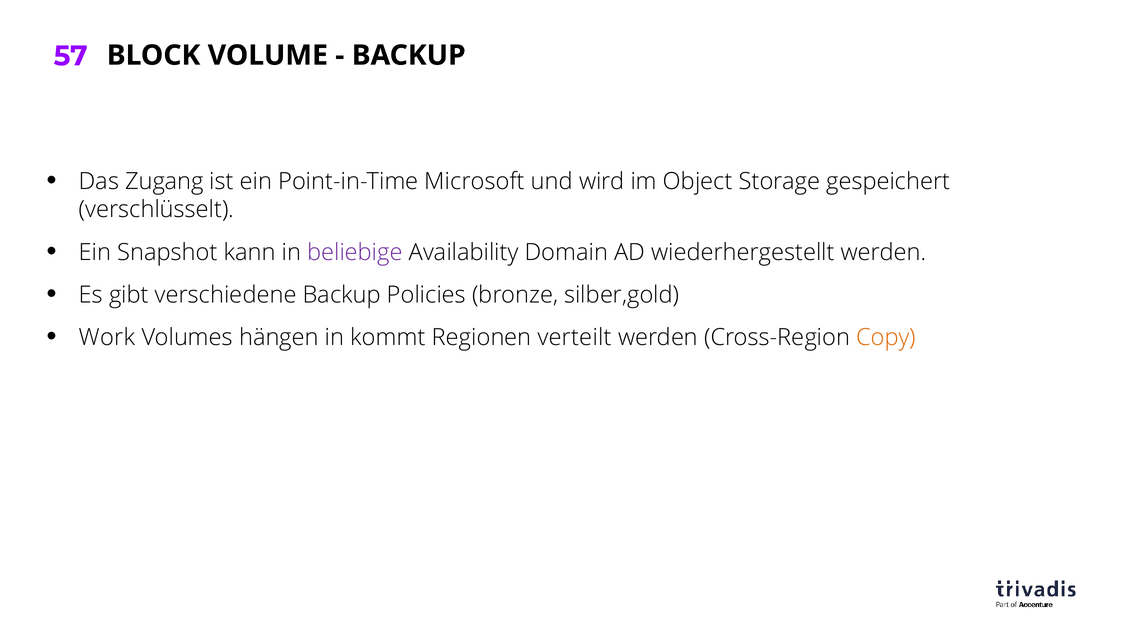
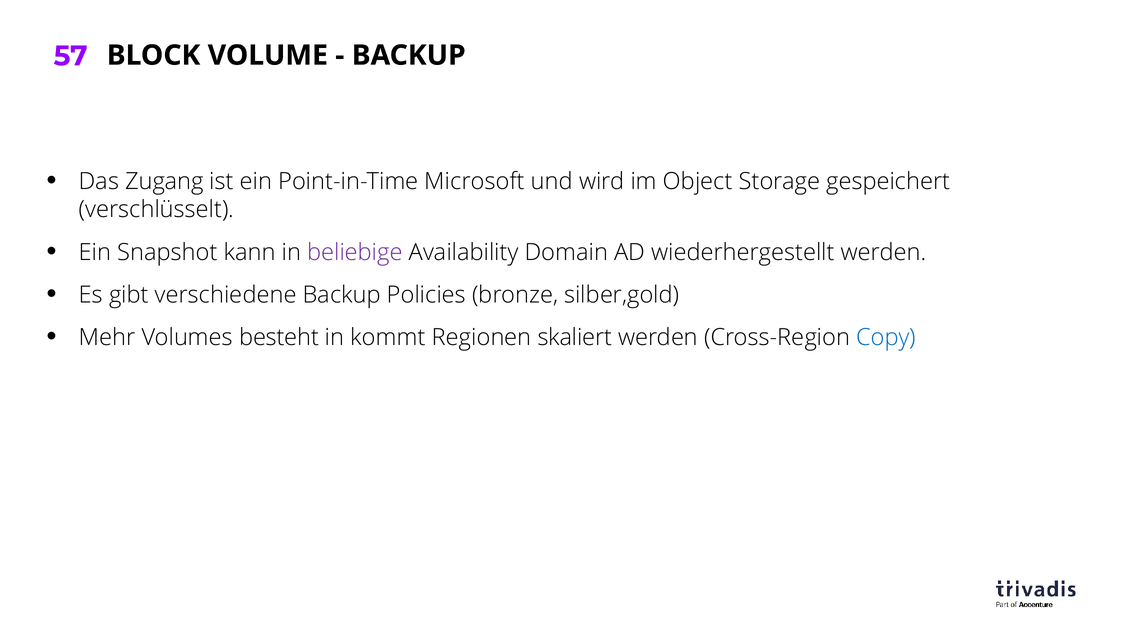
Work: Work -> Mehr
hängen: hängen -> besteht
verteilt: verteilt -> skaliert
Copy colour: orange -> blue
